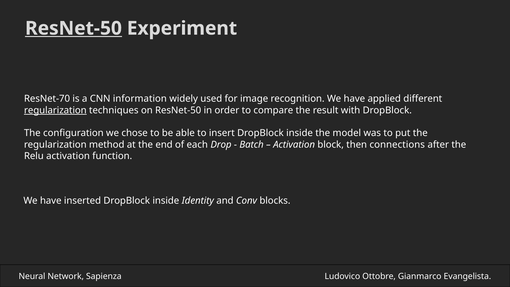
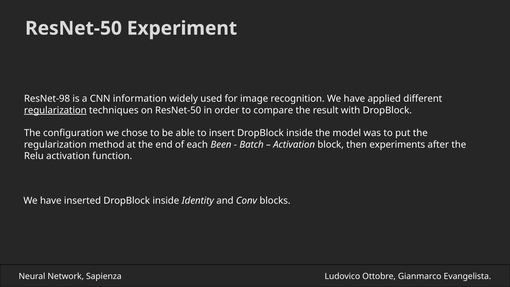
ResNet-50 at (74, 28) underline: present -> none
ResNet-70: ResNet-70 -> ResNet-98
Drop: Drop -> Been
connections: connections -> experiments
